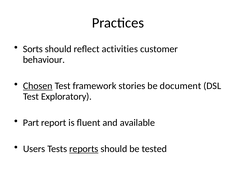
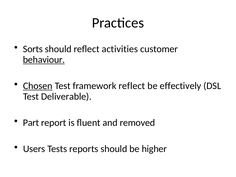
behaviour underline: none -> present
framework stories: stories -> reflect
document: document -> effectively
Exploratory: Exploratory -> Deliverable
available: available -> removed
reports underline: present -> none
tested: tested -> higher
